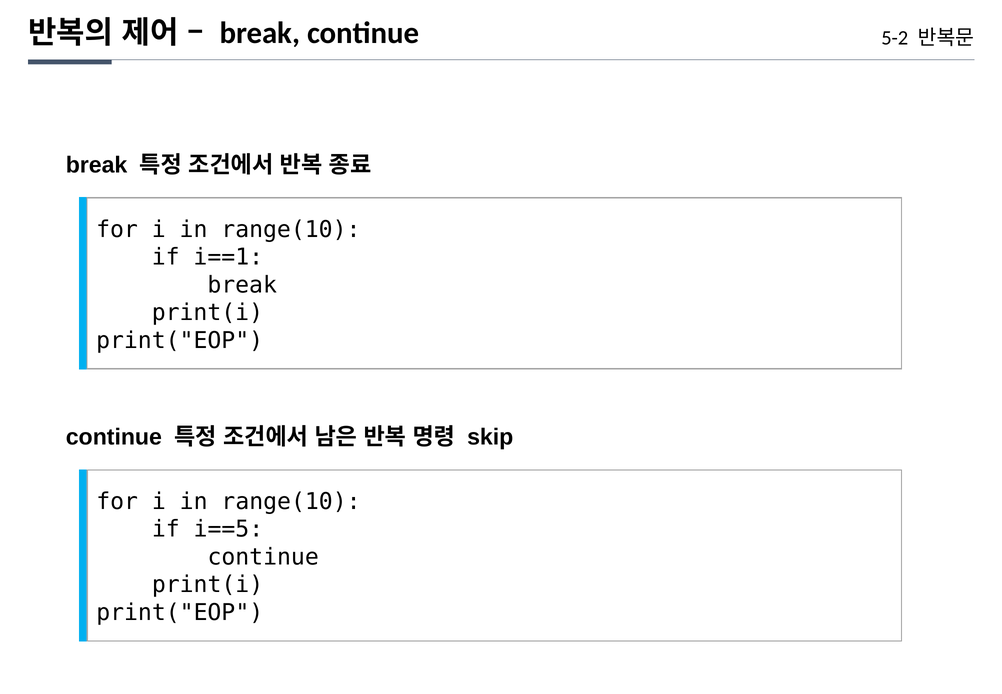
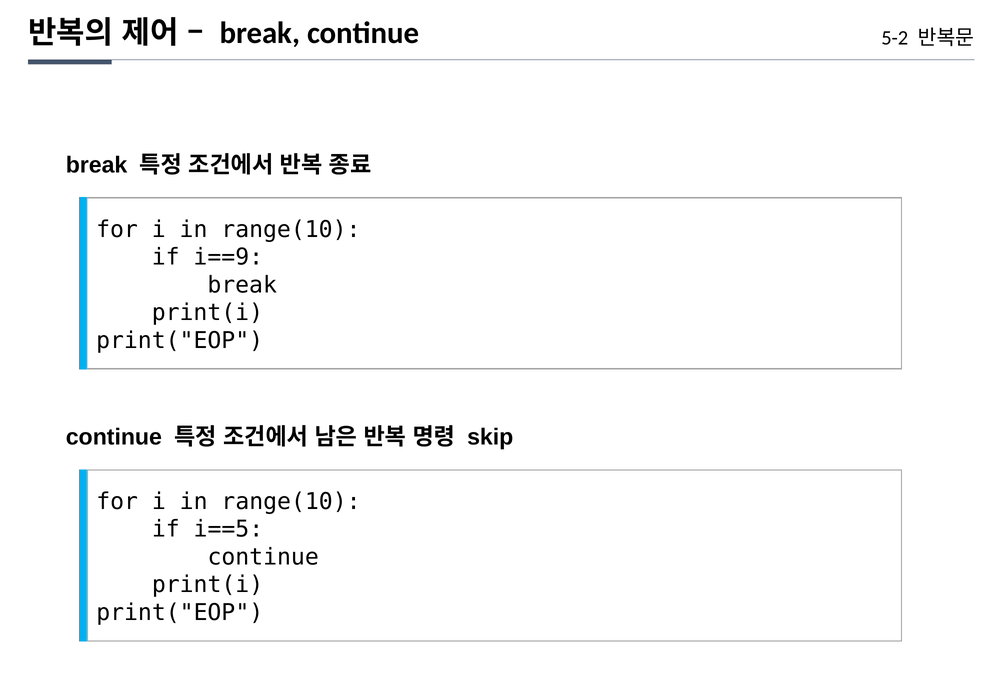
i==1: i==1 -> i==9
